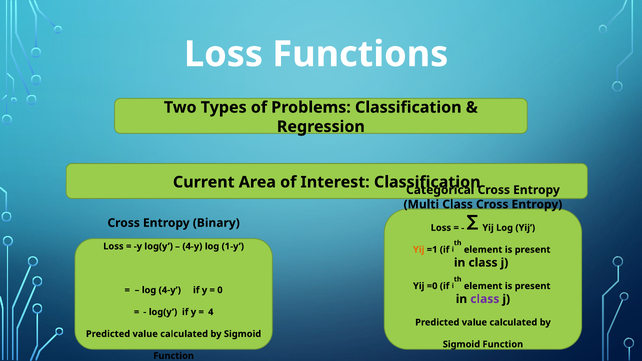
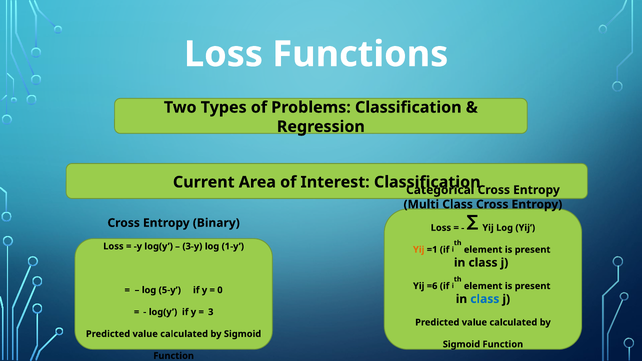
4-y at (192, 246): 4-y -> 3-y
=0: =0 -> =6
log 4-y: 4-y -> 5-y
class at (485, 299) colour: purple -> blue
4: 4 -> 3
